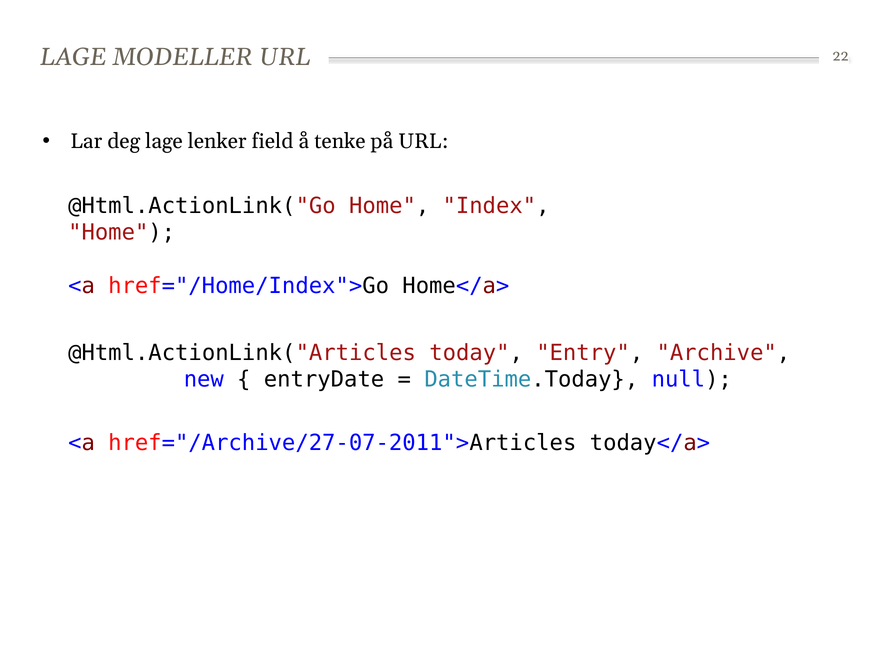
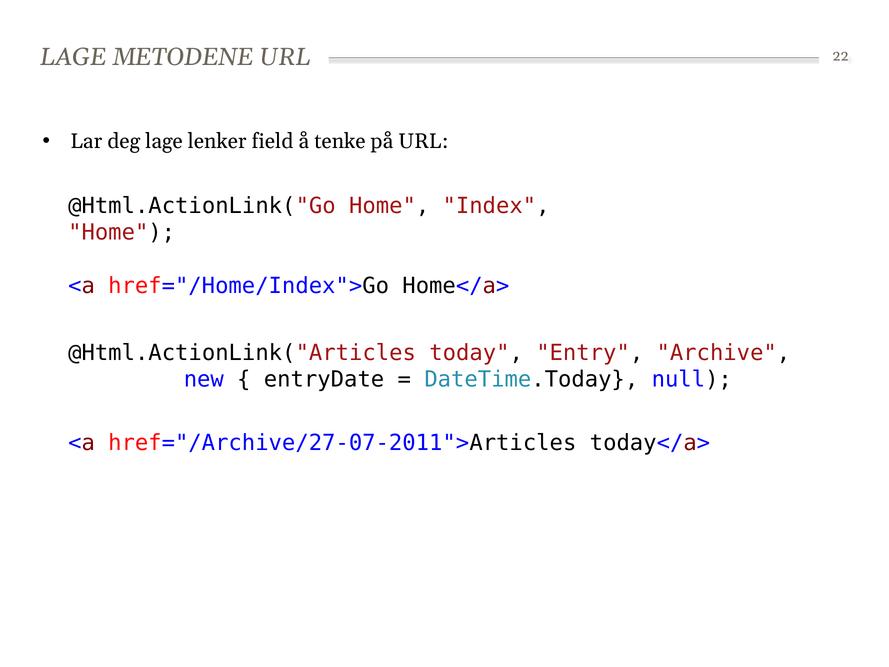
MODELLER: MODELLER -> METODENE
